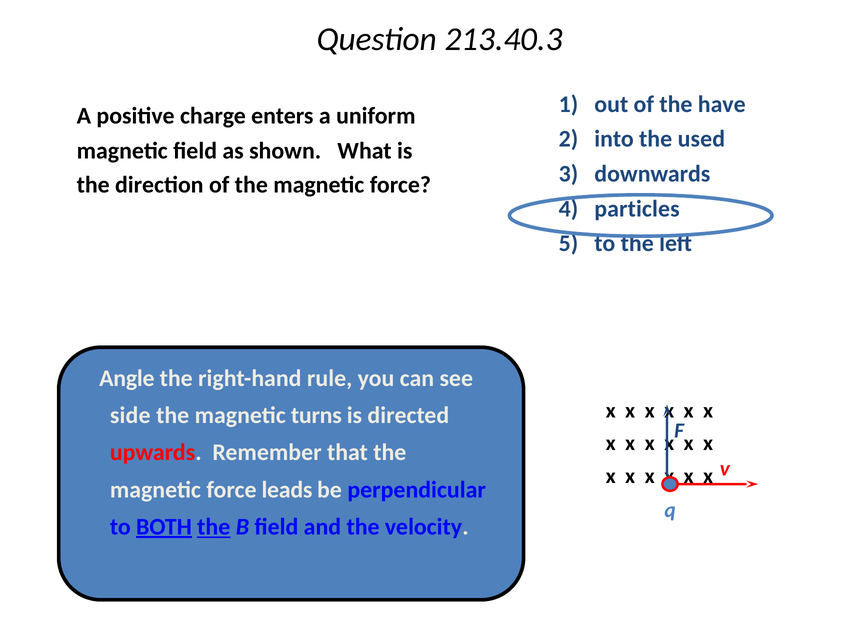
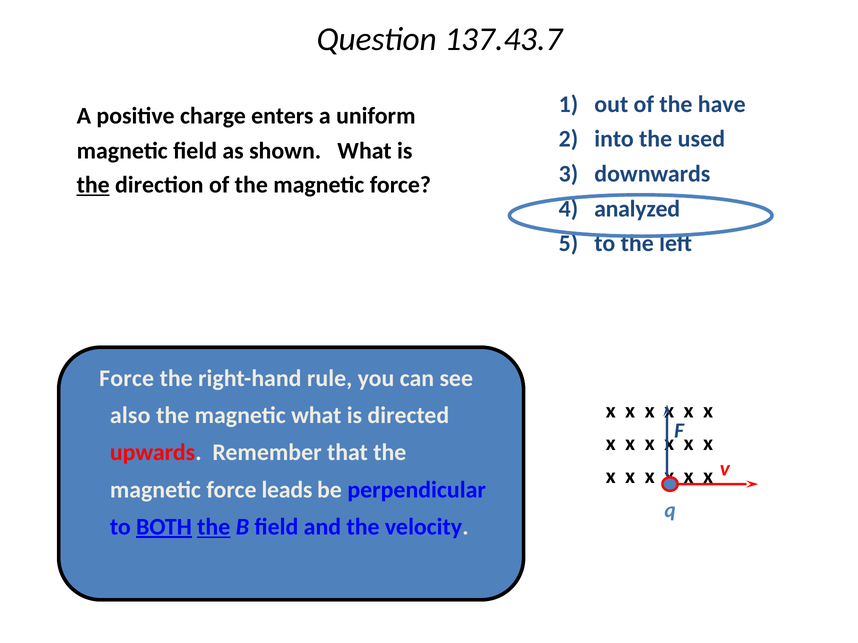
213.40.3: 213.40.3 -> 137.43.7
the at (93, 185) underline: none -> present
particles: particles -> analyzed
Angle at (127, 379): Angle -> Force
side: side -> also
magnetic turns: turns -> what
